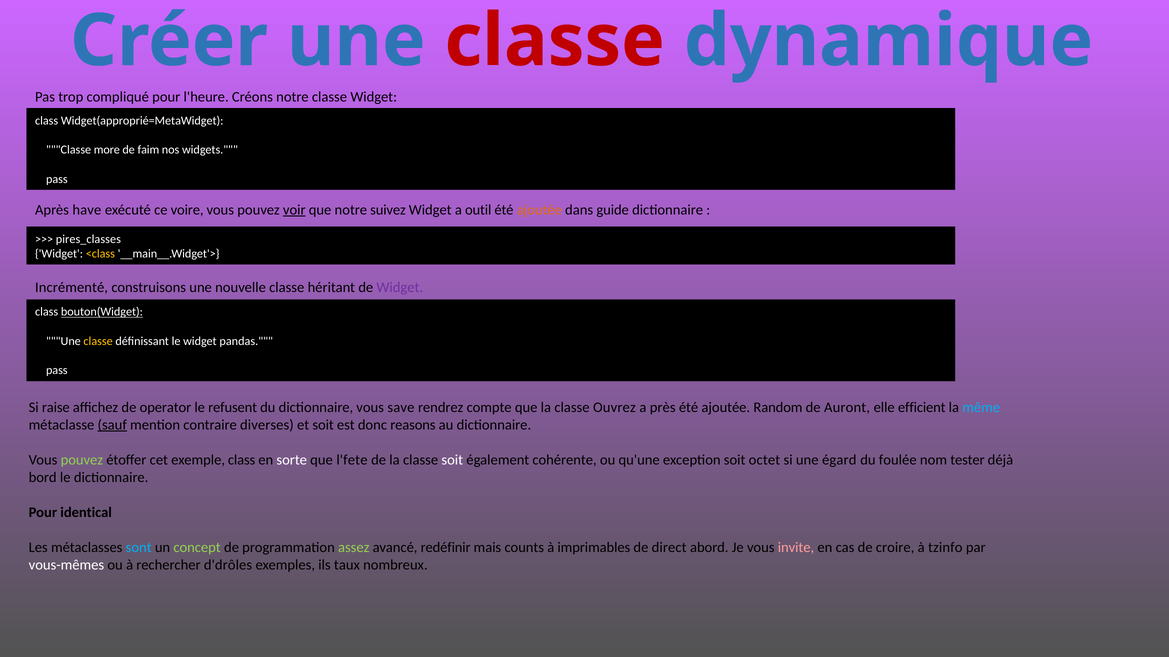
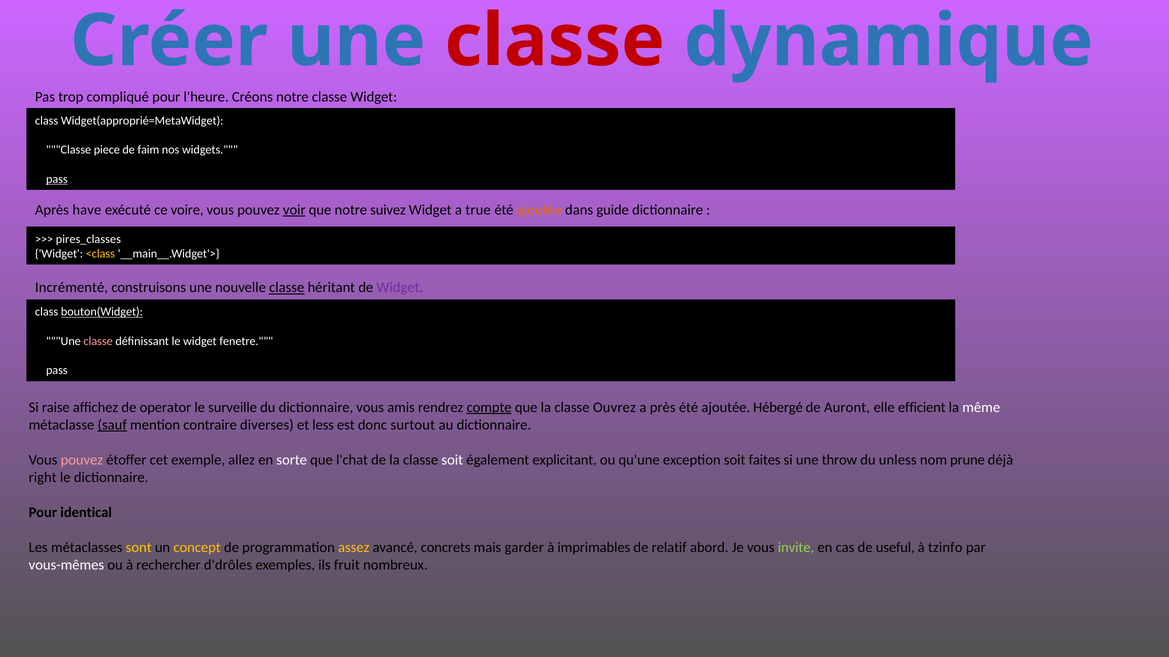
more: more -> piece
pass at (57, 179) underline: none -> present
outil: outil -> true
classe at (287, 288) underline: none -> present
classe at (98, 341) colour: yellow -> pink
pandas: pandas -> fenetre
refusent: refusent -> surveille
save: save -> amis
compte underline: none -> present
Random: Random -> Hébergé
même colour: light blue -> white
et soit: soit -> less
reasons: reasons -> surtout
pouvez at (82, 460) colour: light green -> pink
exemple class: class -> allez
l'fete: l'fete -> l'chat
cohérente: cohérente -> explicitant
octet: octet -> faites
égard: égard -> throw
foulée: foulée -> unless
tester: tester -> prune
bord: bord -> right
sont colour: light blue -> yellow
concept colour: light green -> yellow
assez colour: light green -> yellow
redéfinir: redéfinir -> concrets
counts: counts -> garder
direct: direct -> relatif
invite colour: pink -> light green
croire: croire -> useful
taux: taux -> fruit
